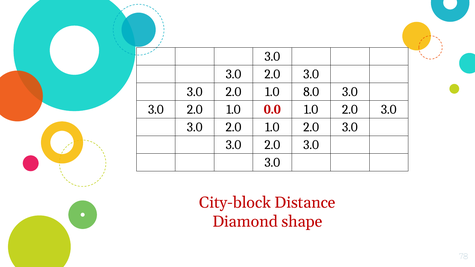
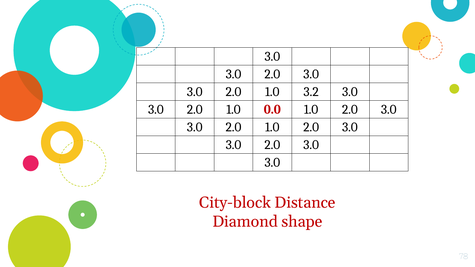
8.0: 8.0 -> 3.2
